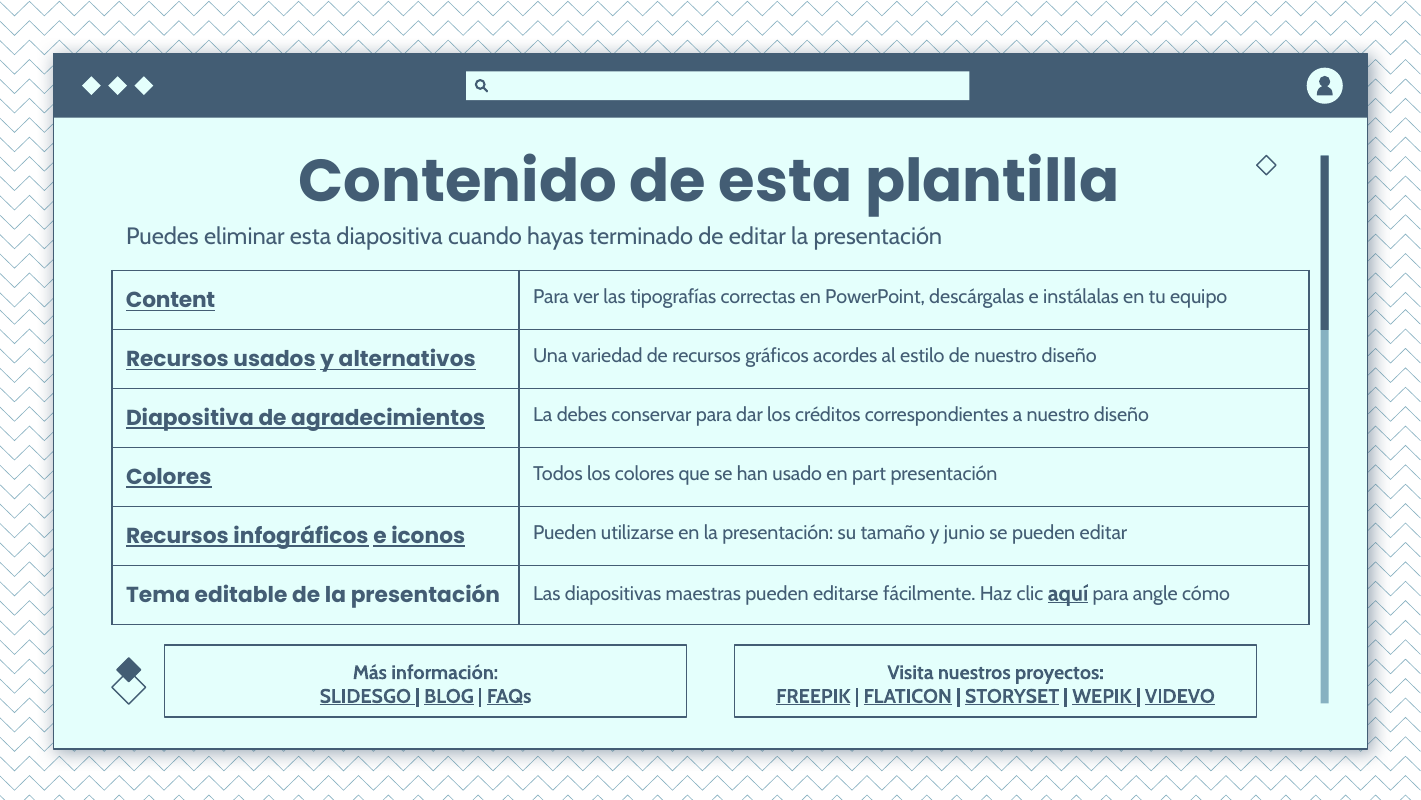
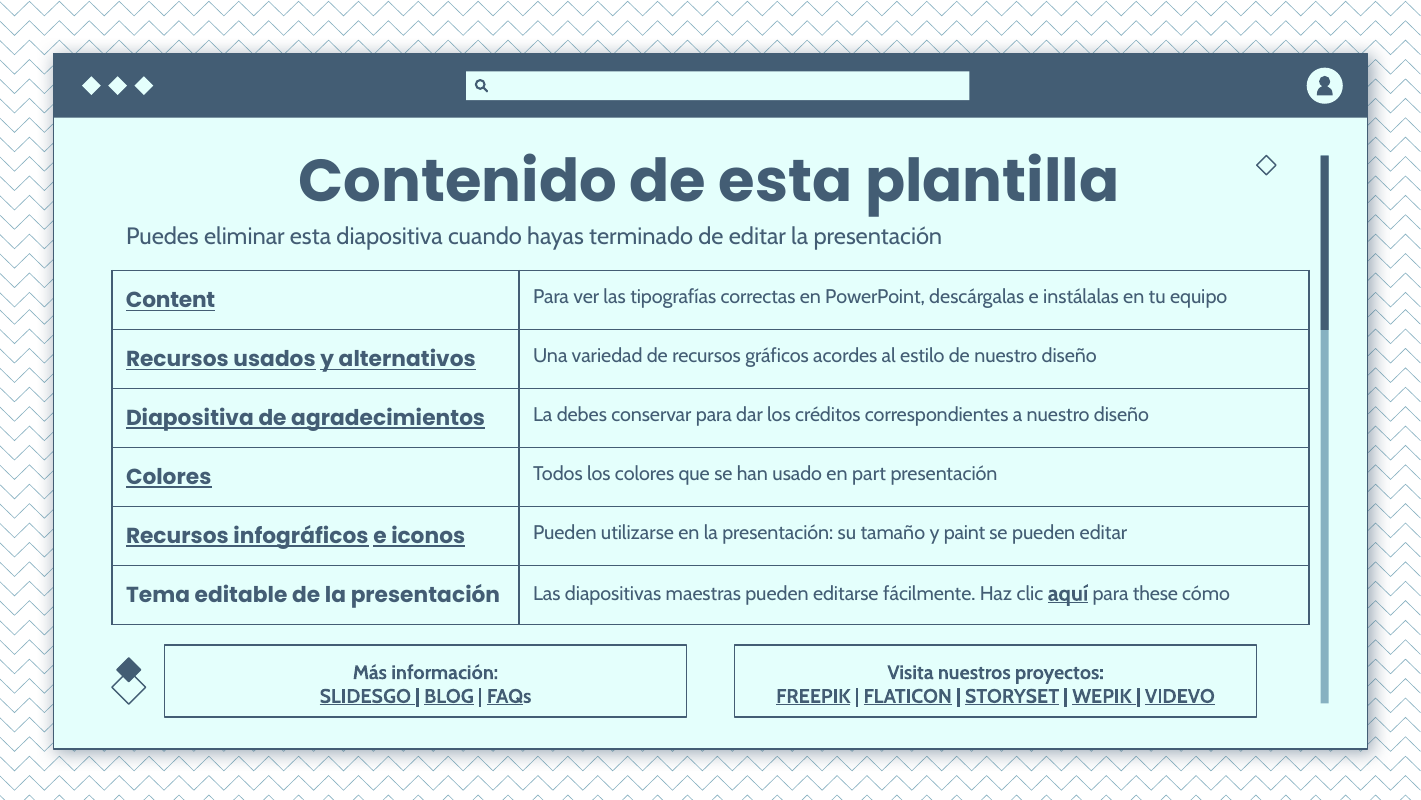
junio: junio -> paint
angle: angle -> these
